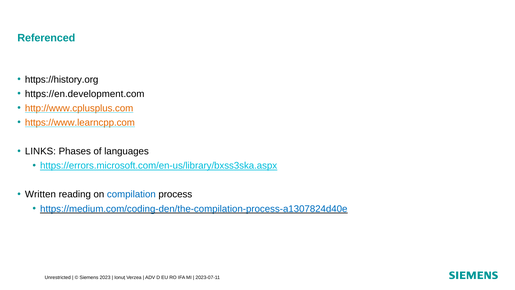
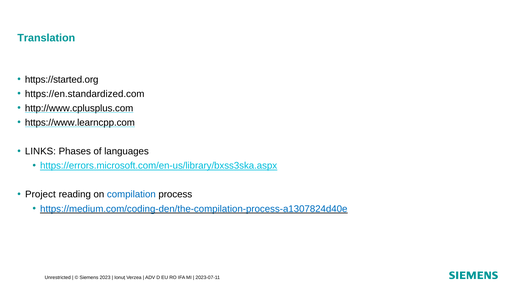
Referenced: Referenced -> Translation
https://history.org: https://history.org -> https://started.org
https://en.development.com: https://en.development.com -> https://en.standardized.com
http://www.cplusplus.com colour: orange -> black
https://www.learncpp.com colour: orange -> black
Written: Written -> Project
